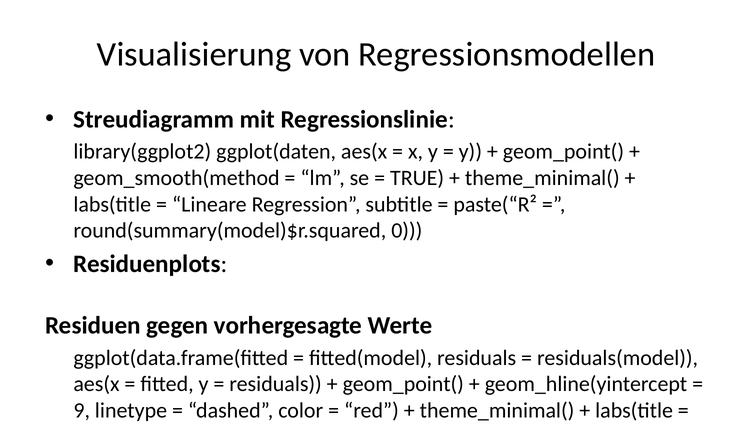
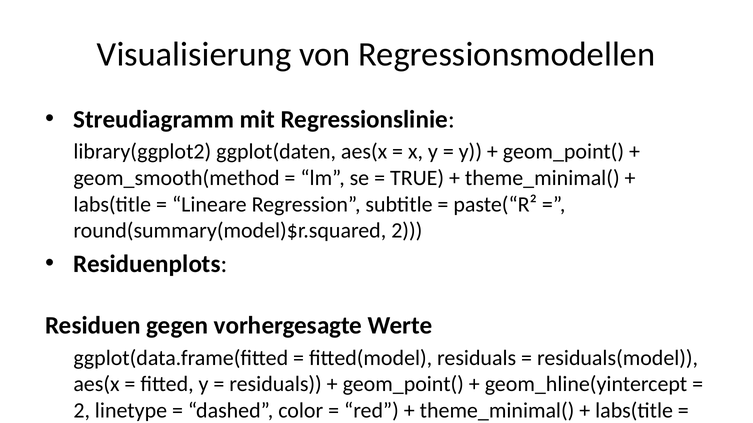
round(summary(model)$r.squared 0: 0 -> 2
9 at (82, 411): 9 -> 2
